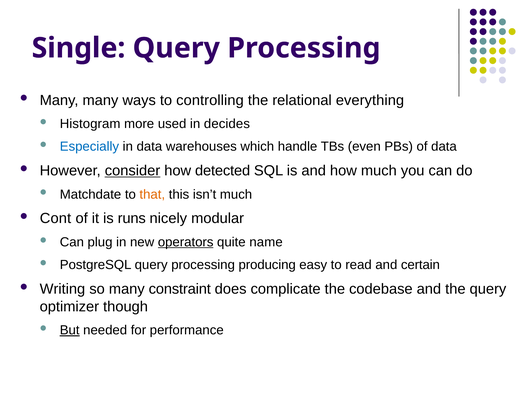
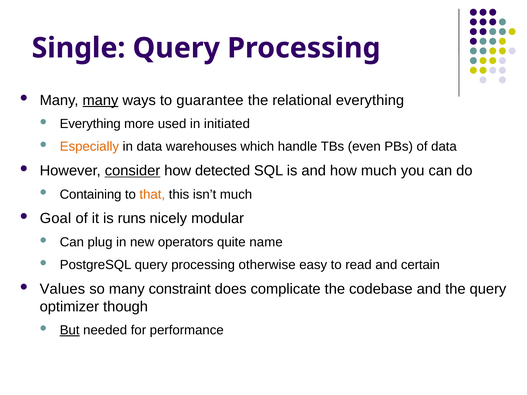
many at (100, 100) underline: none -> present
controlling: controlling -> guarantee
Histogram at (90, 124): Histogram -> Everything
decides: decides -> initiated
Especially colour: blue -> orange
Matchdate: Matchdate -> Containing
Cont: Cont -> Goal
operators underline: present -> none
producing: producing -> otherwise
Writing: Writing -> Values
